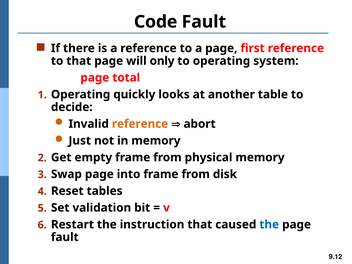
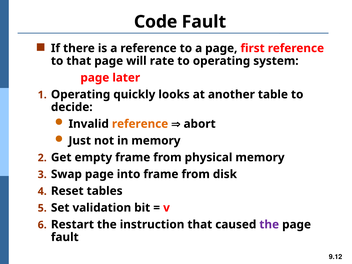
only: only -> rate
total: total -> later
the at (269, 224) colour: blue -> purple
